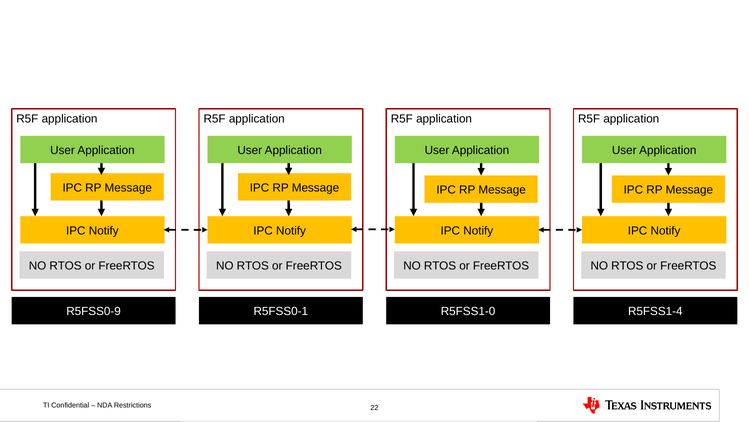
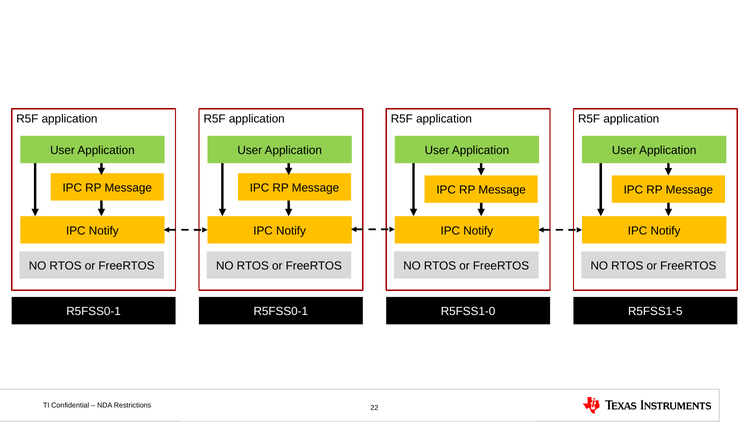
R5FSS0-9 at (94, 311): R5FSS0-9 -> R5FSS0-1
R5FSS1-4: R5FSS1-4 -> R5FSS1-5
